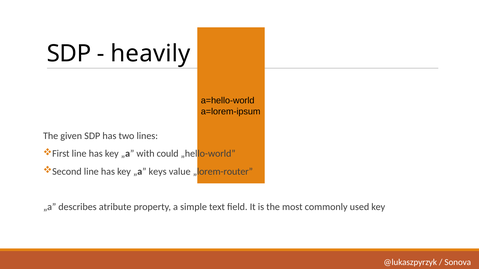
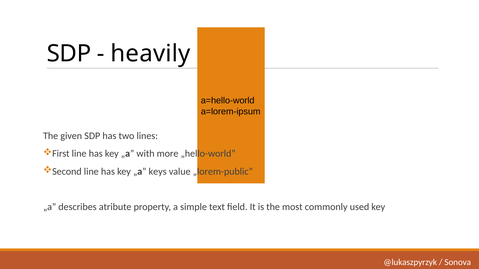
could: could -> more
„lorem-router: „lorem-router -> „lorem-public
